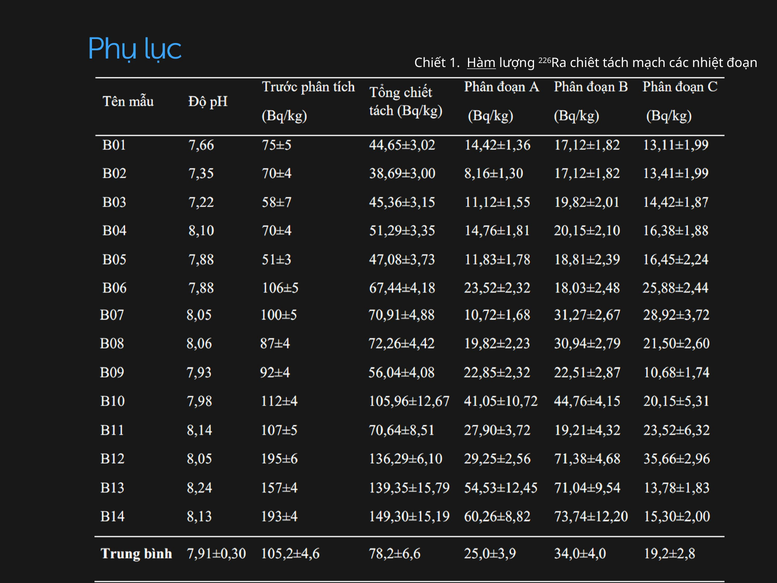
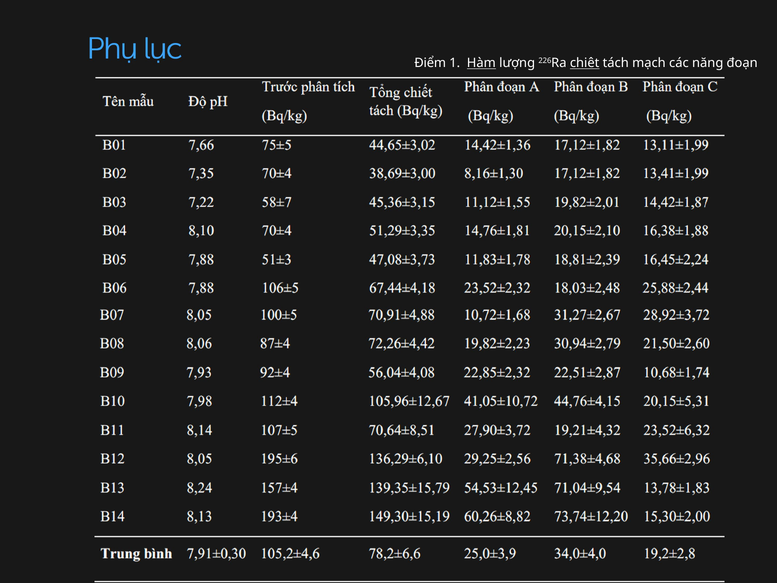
Chiết: Chiết -> Điểm
chiêt underline: none -> present
nhiệt: nhiệt -> năng
